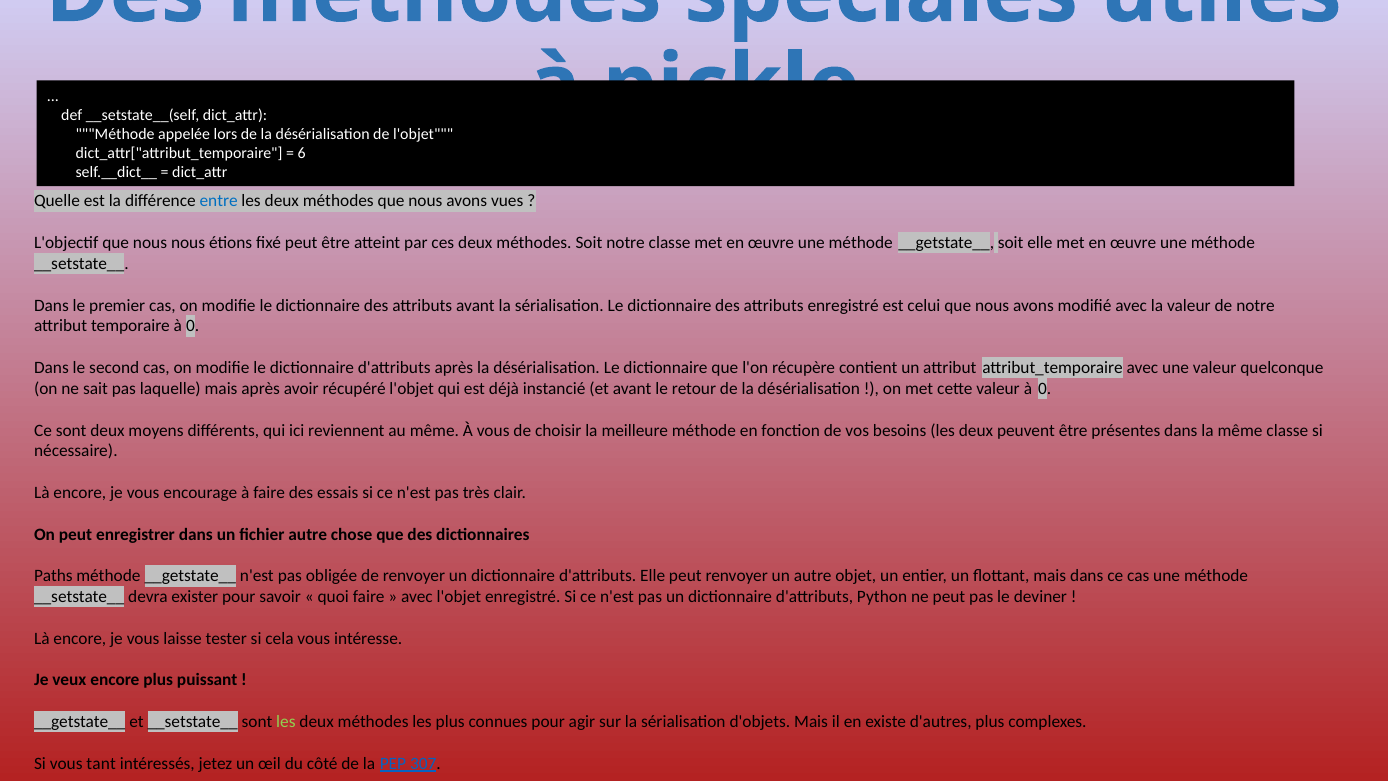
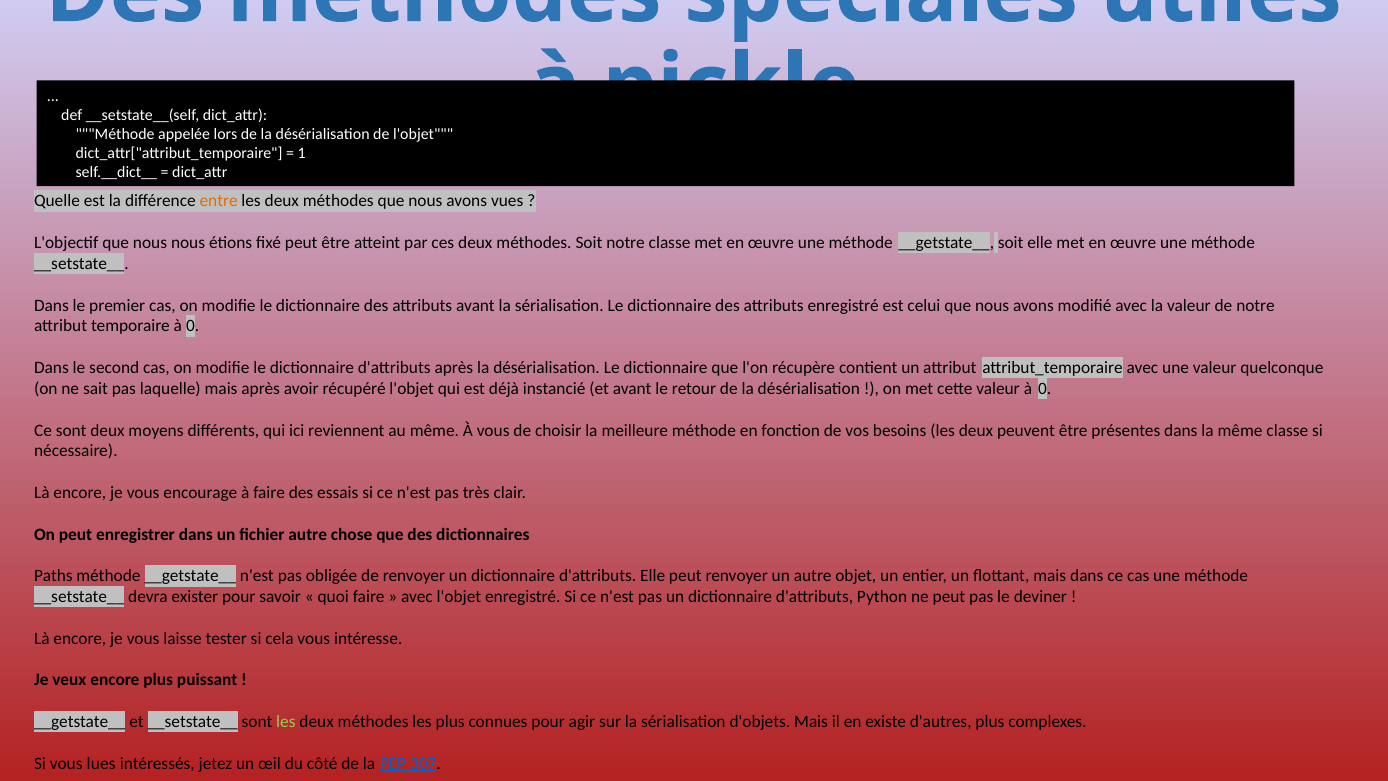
6: 6 -> 1
entre colour: blue -> orange
tant: tant -> lues
